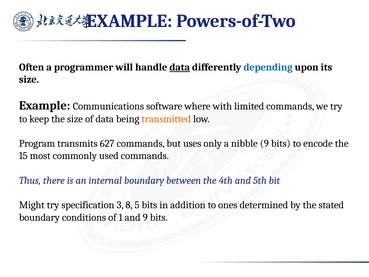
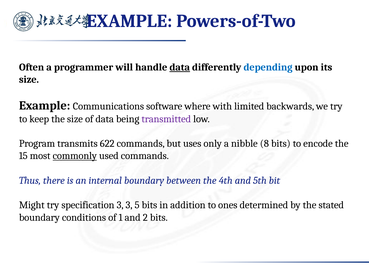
limited commands: commands -> backwards
transmitted colour: orange -> purple
627: 627 -> 622
nibble 9: 9 -> 8
commonly underline: none -> present
3 8: 8 -> 3
and 9: 9 -> 2
